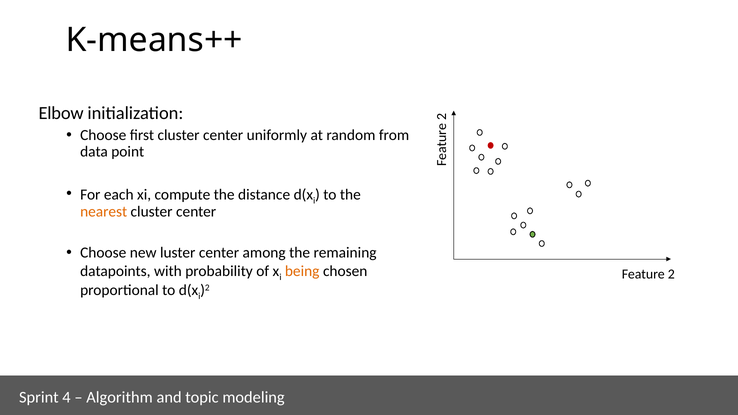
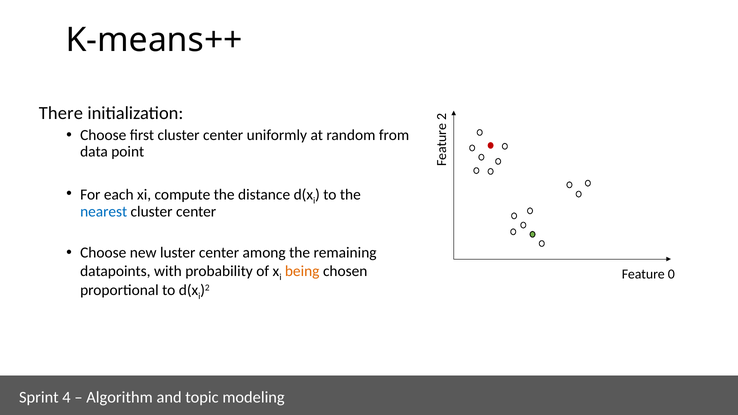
Elbow: Elbow -> There
nearest colour: orange -> blue
Feature 2: 2 -> 0
